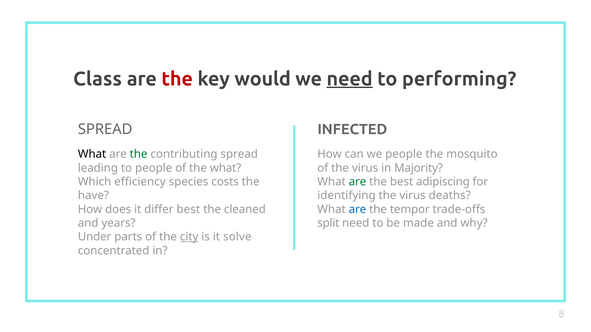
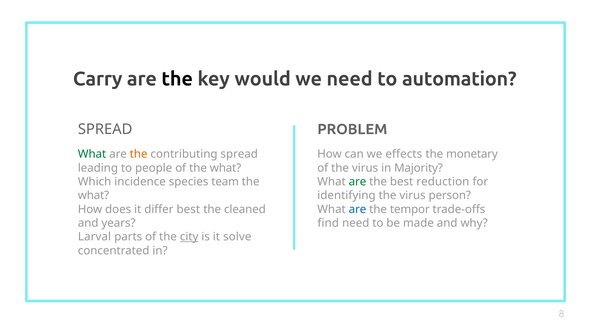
Class: Class -> Carry
the at (177, 79) colour: red -> black
need at (350, 79) underline: present -> none
performing: performing -> automation
INFECTED: INFECTED -> PROBLEM
What at (92, 154) colour: black -> green
the at (139, 154) colour: green -> orange
we people: people -> effects
mosquito: mosquito -> monetary
efficiency: efficiency -> incidence
costs: costs -> team
adipiscing: adipiscing -> reduction
have at (93, 196): have -> what
deaths: deaths -> person
split: split -> find
Under: Under -> Larval
